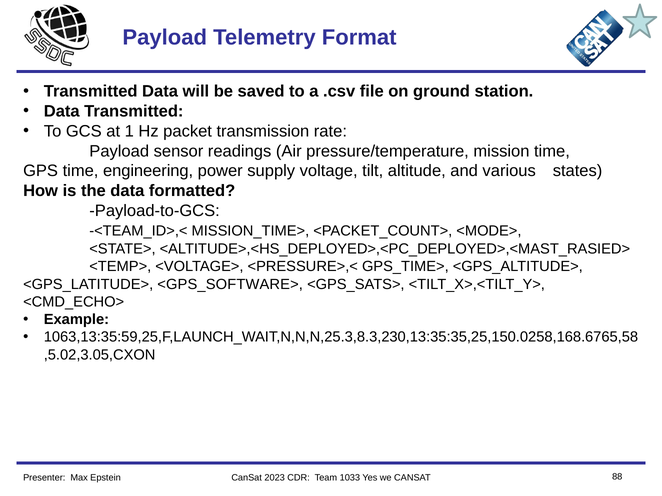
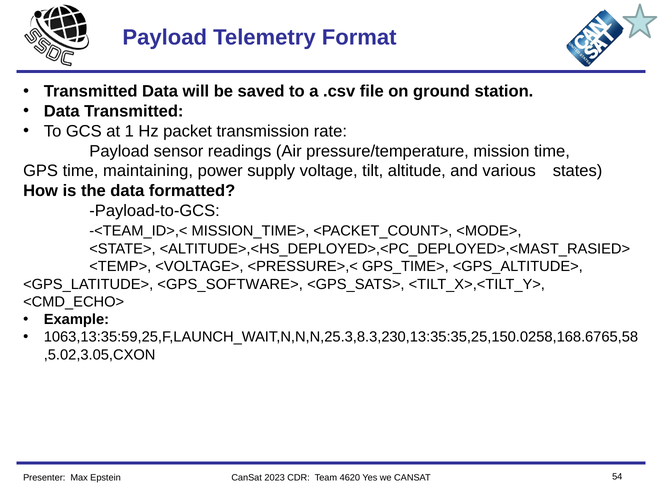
engineering: engineering -> maintaining
1033: 1033 -> 4620
88: 88 -> 54
